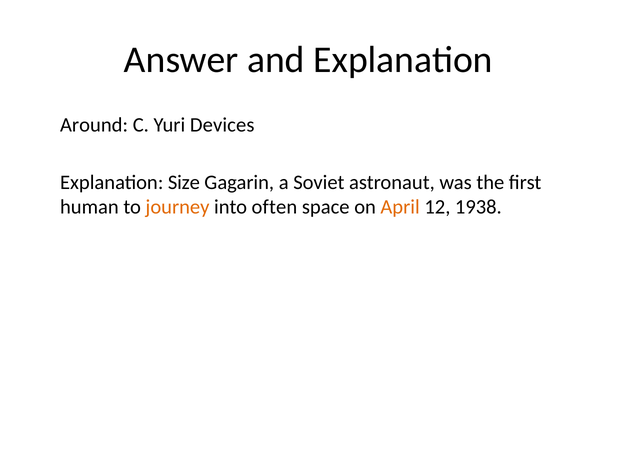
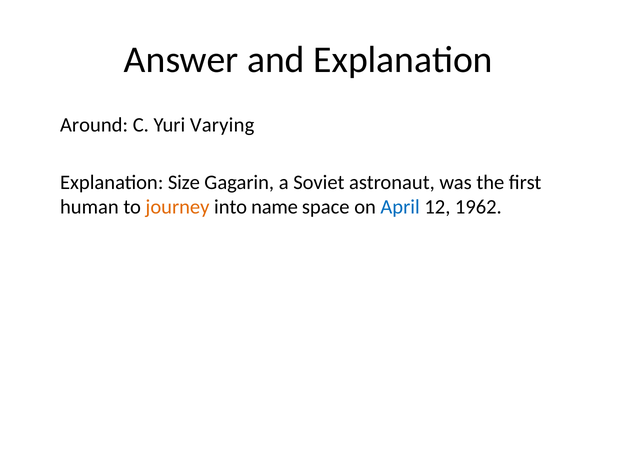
Devices: Devices -> Varying
often: often -> name
April colour: orange -> blue
1938: 1938 -> 1962
